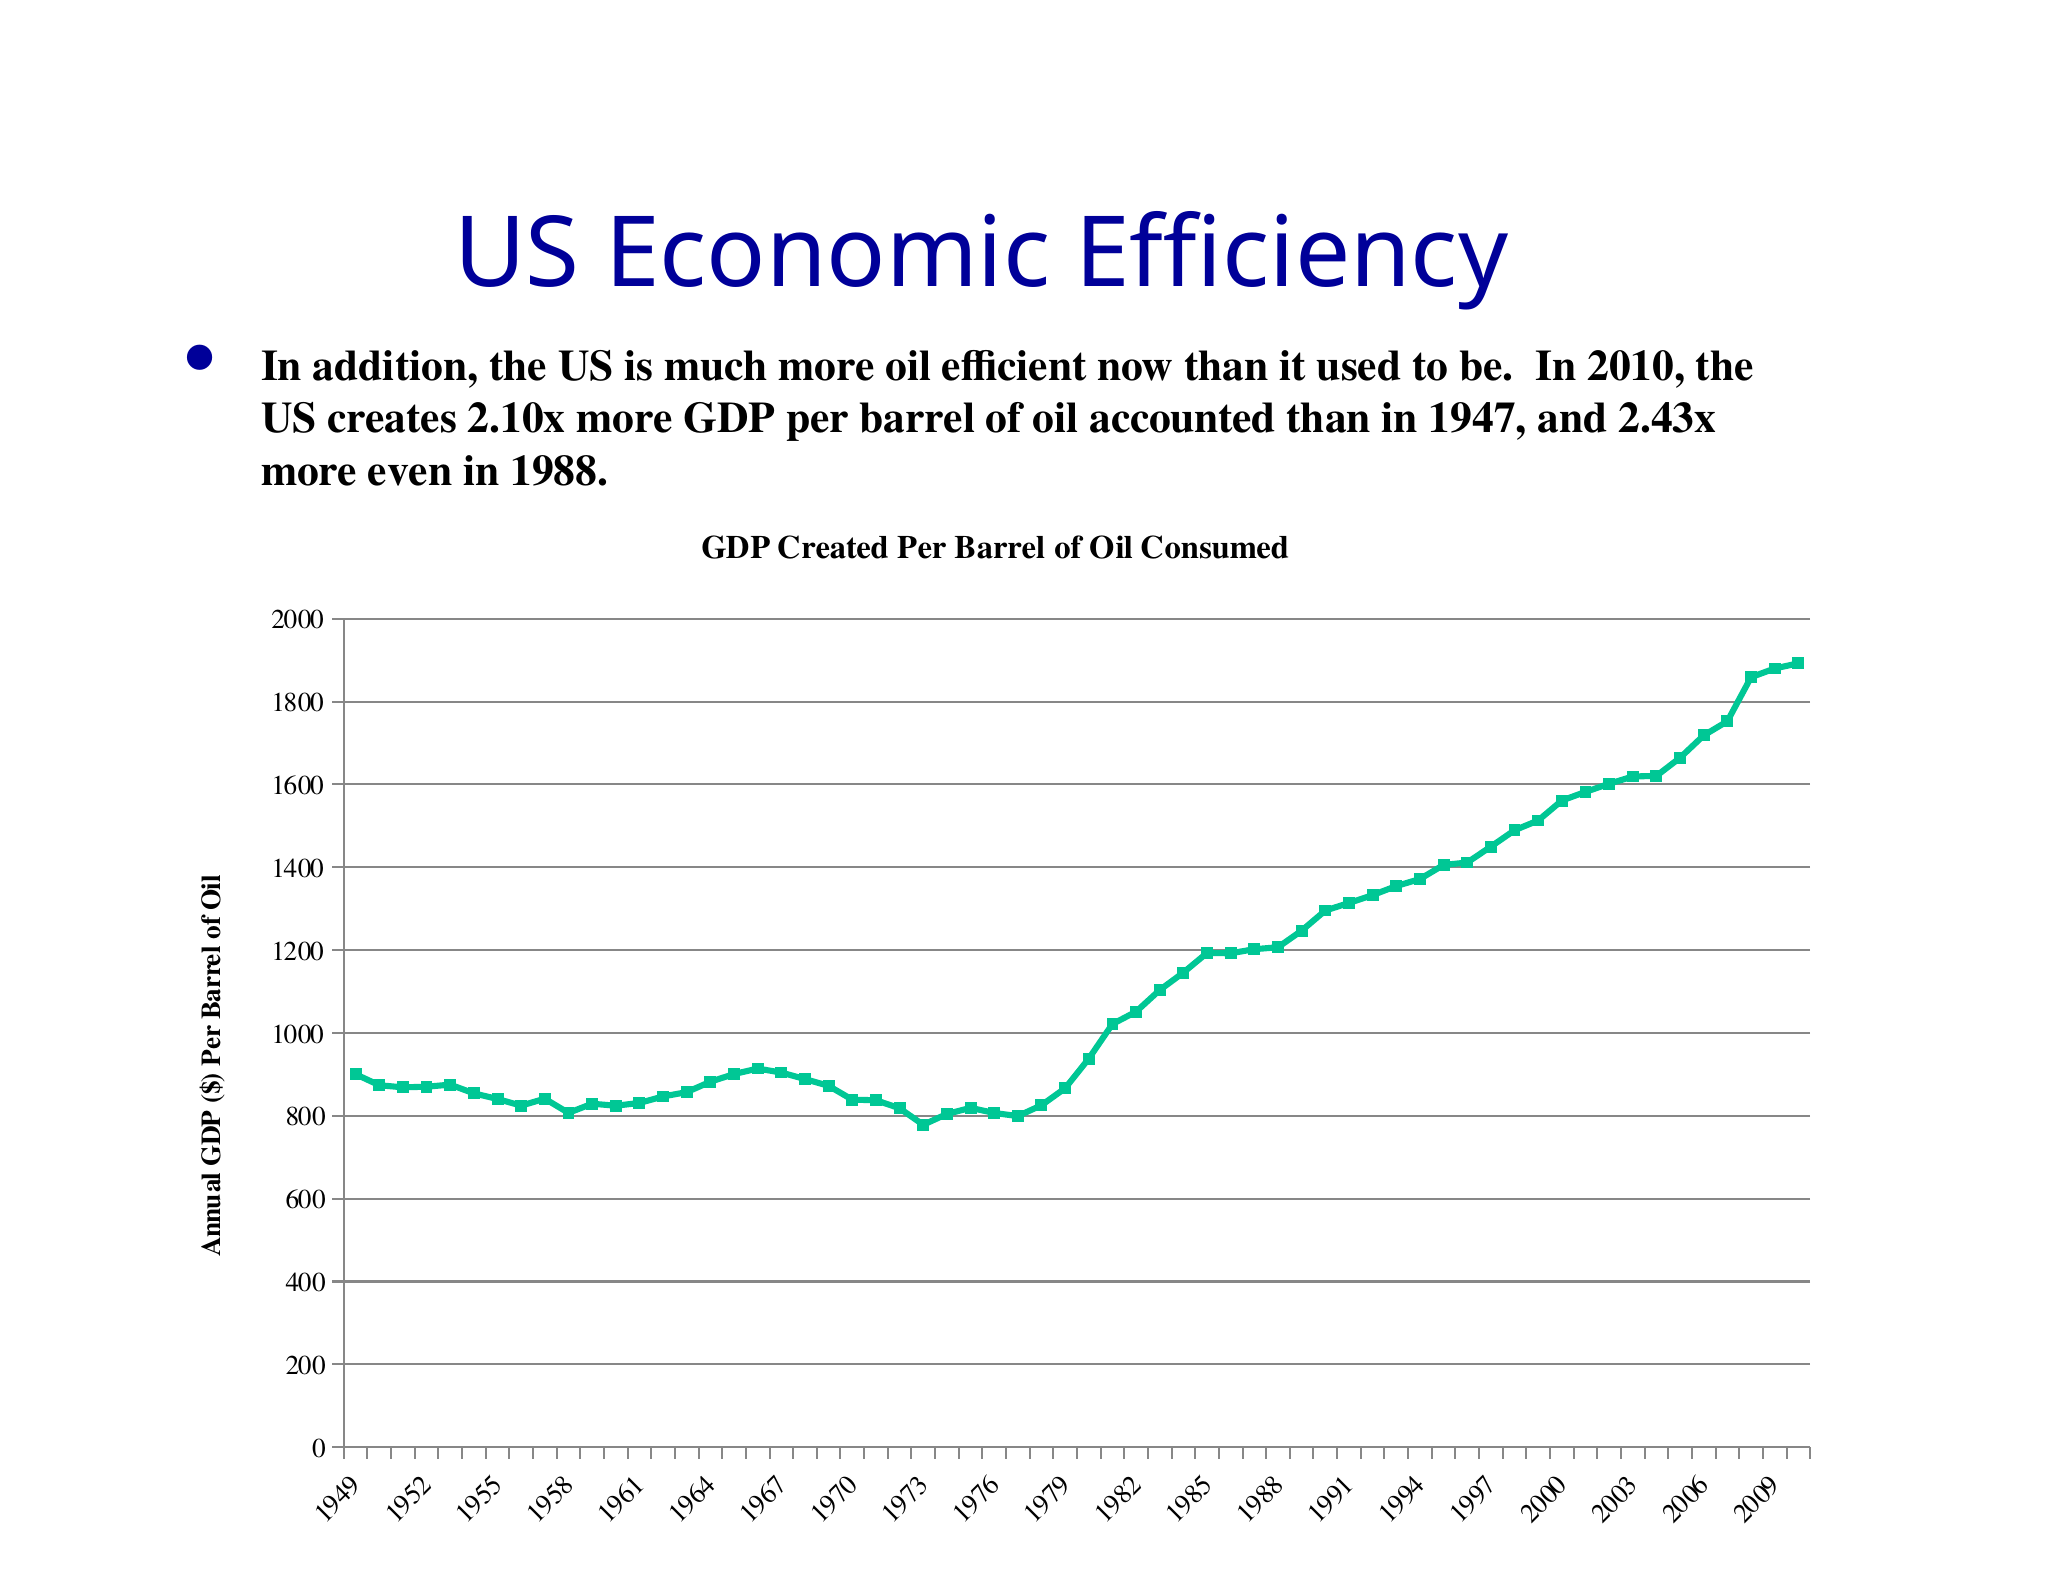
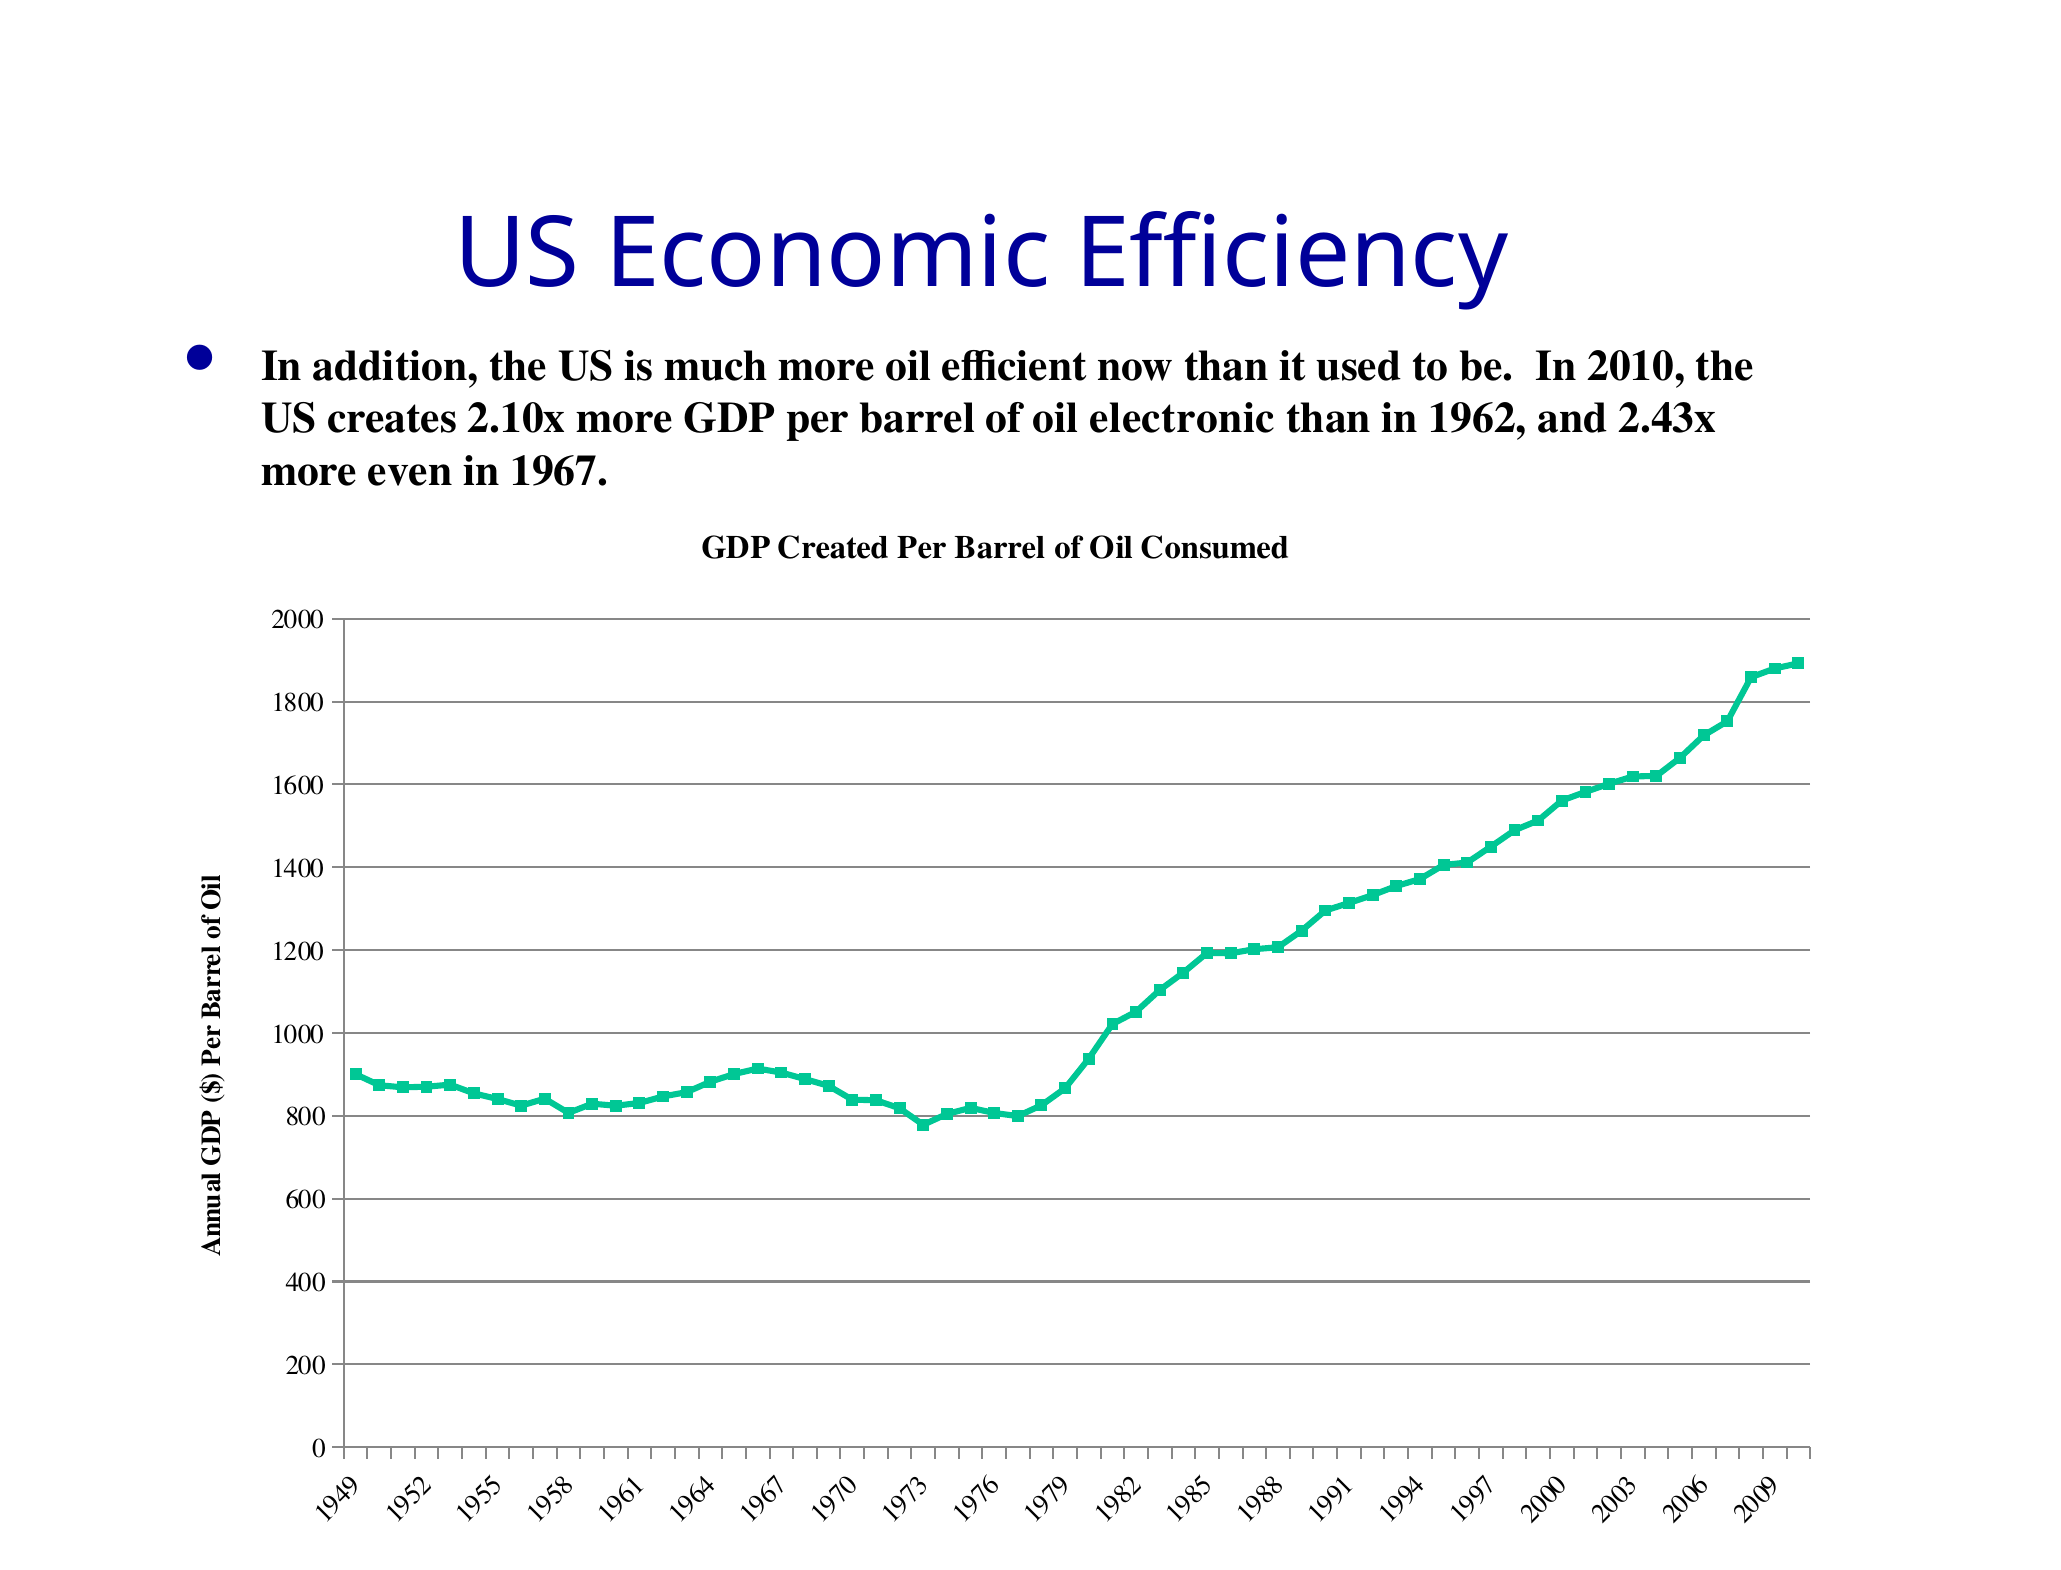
accounted: accounted -> electronic
1947: 1947 -> 1962
1988: 1988 -> 1967
